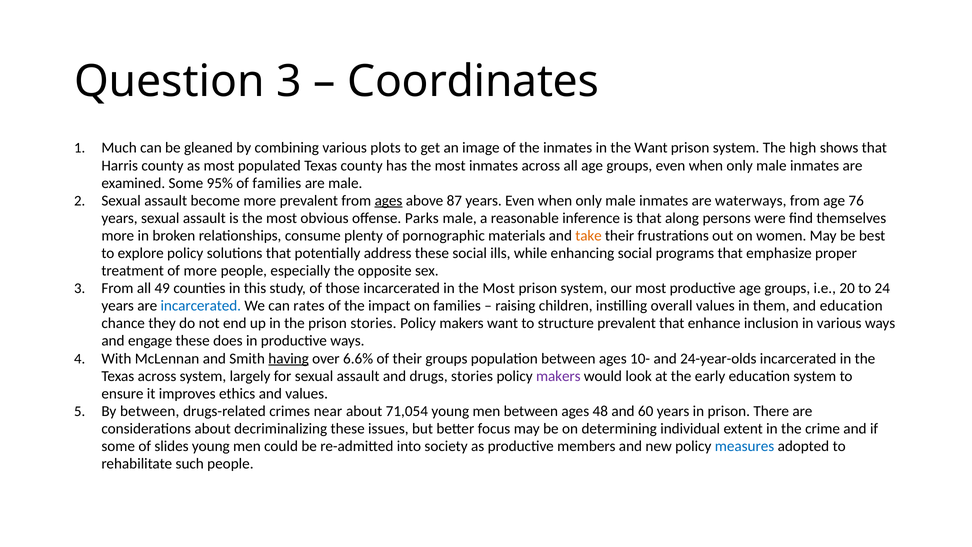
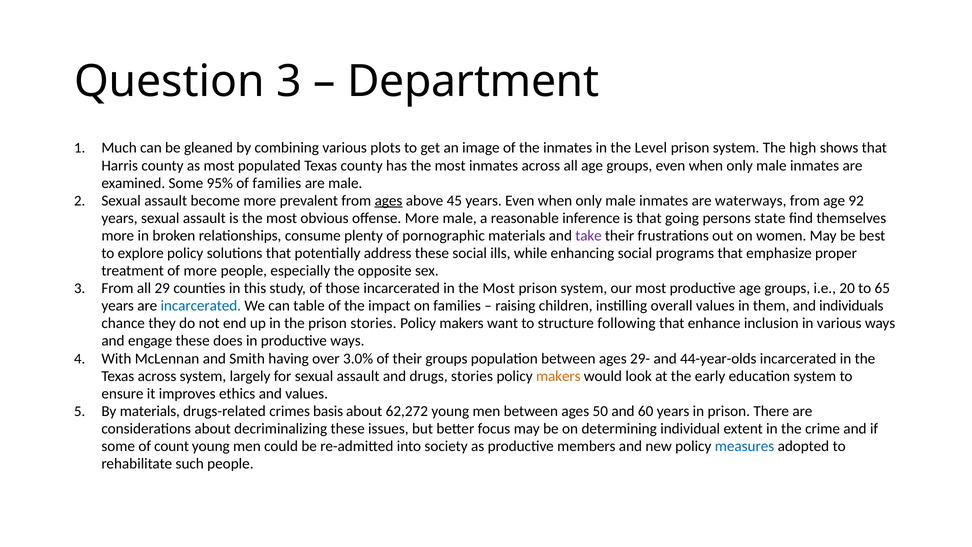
Coordinates: Coordinates -> Department
the Want: Want -> Level
87: 87 -> 45
76: 76 -> 92
offense Parks: Parks -> More
along: along -> going
were: were -> state
take colour: orange -> purple
49: 49 -> 29
24: 24 -> 65
rates: rates -> table
and education: education -> individuals
structure prevalent: prevalent -> following
having underline: present -> none
6.6%: 6.6% -> 3.0%
10-: 10- -> 29-
24-year-olds: 24-year-olds -> 44-year-olds
makers at (558, 376) colour: purple -> orange
By between: between -> materials
near: near -> basis
71,054: 71,054 -> 62,272
48: 48 -> 50
slides: slides -> count
